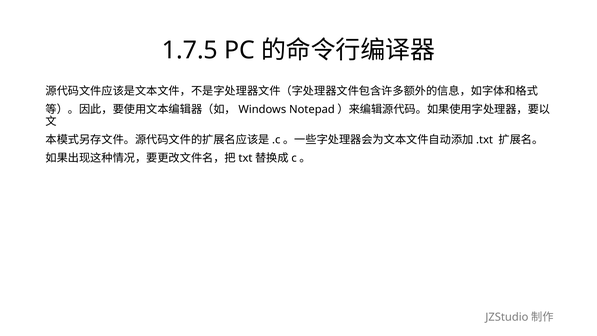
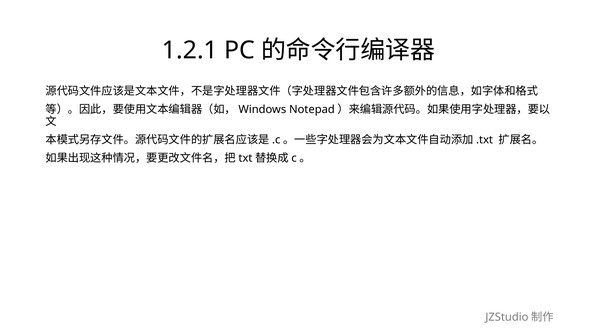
1.7.5: 1.7.5 -> 1.2.1
